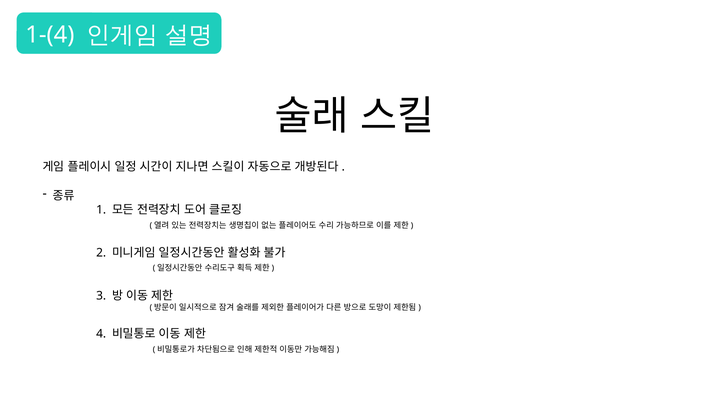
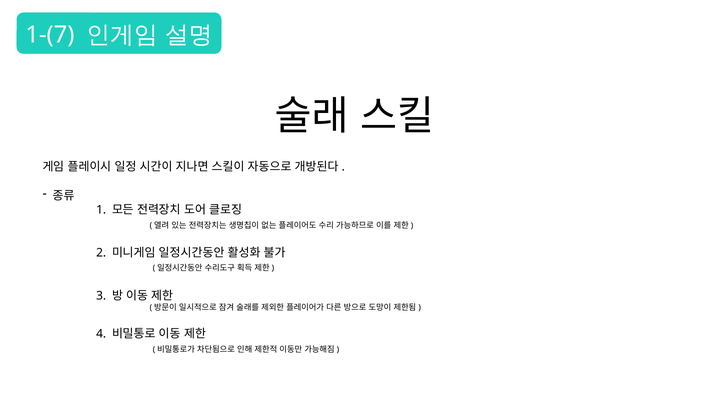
1-(4: 1-(4 -> 1-(7
